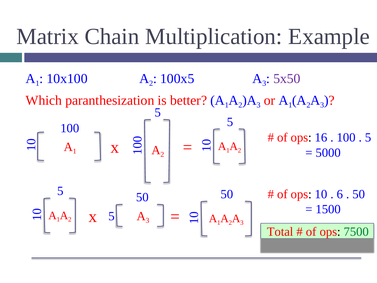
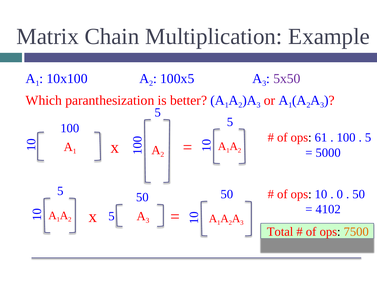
16: 16 -> 61
6 at (340, 194): 6 -> 0
1500: 1500 -> 4102
7500 colour: green -> orange
